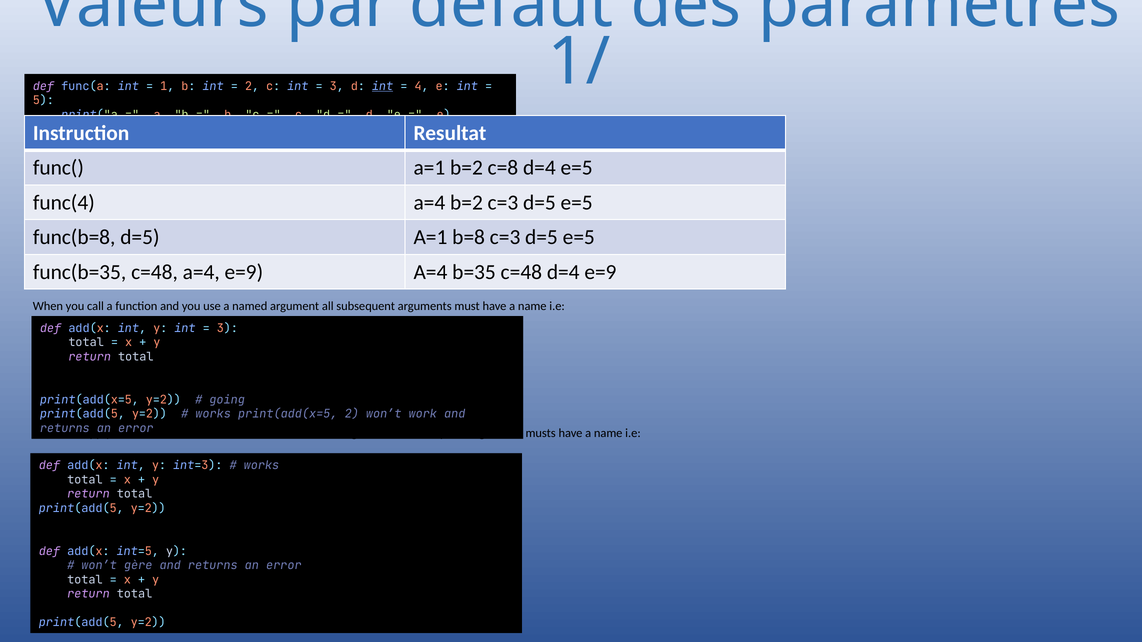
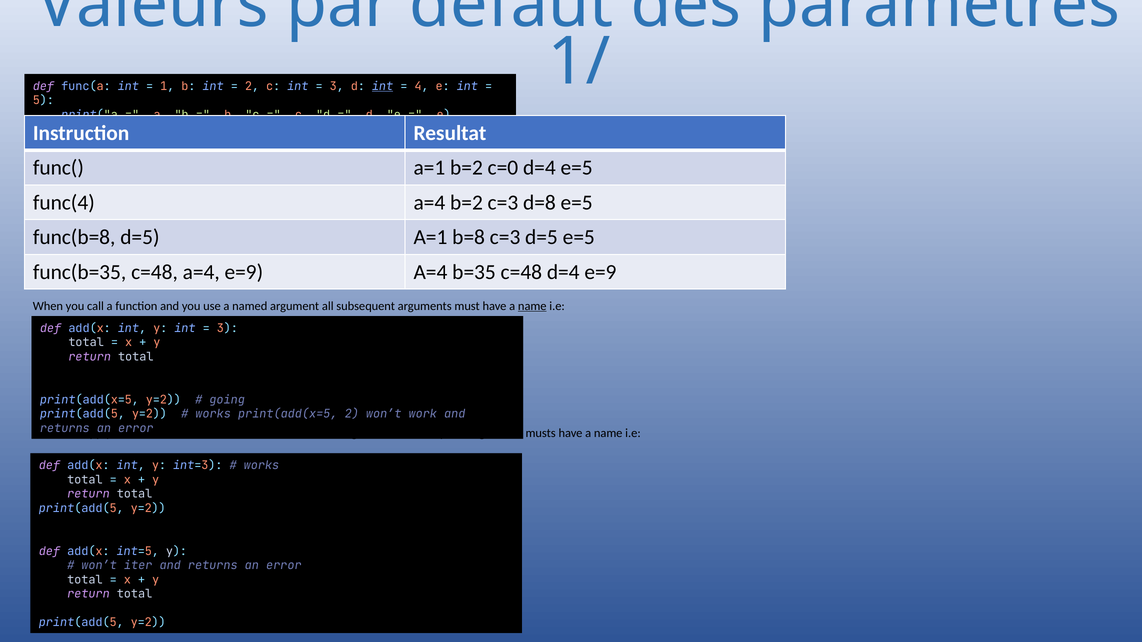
c=8: c=8 -> c=0
b=2 c=3 d=5: d=5 -> d=8
name at (532, 306) underline: none -> present
gère: gère -> iter
